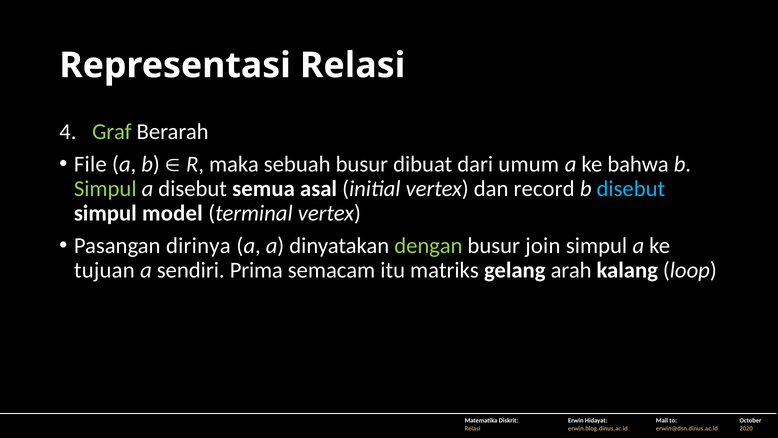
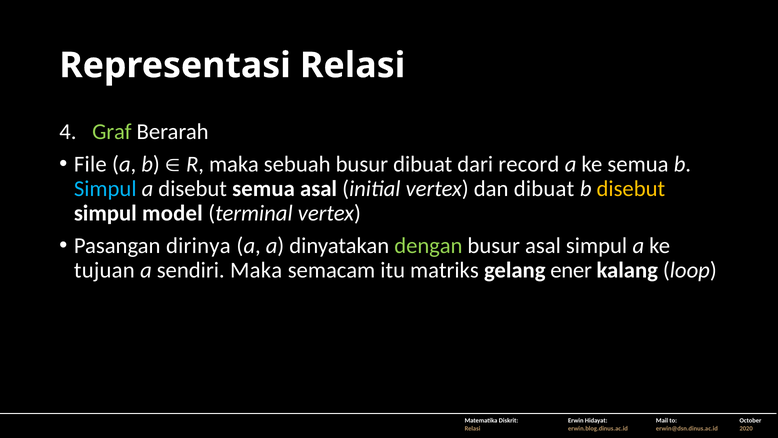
umum: umum -> record
ke bahwa: bahwa -> semua
Simpul at (105, 189) colour: light green -> light blue
dan record: record -> dibuat
disebut at (631, 189) colour: light blue -> yellow
busur join: join -> asal
sendiri Prima: Prima -> Maka
arah: arah -> ener
